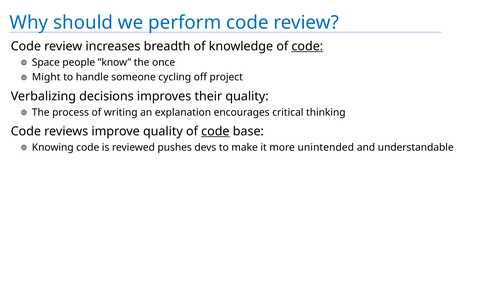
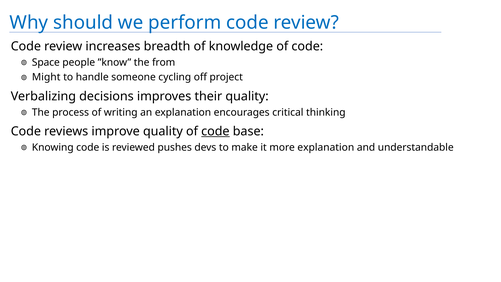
code at (307, 46) underline: present -> none
once: once -> from
more unintended: unintended -> explanation
